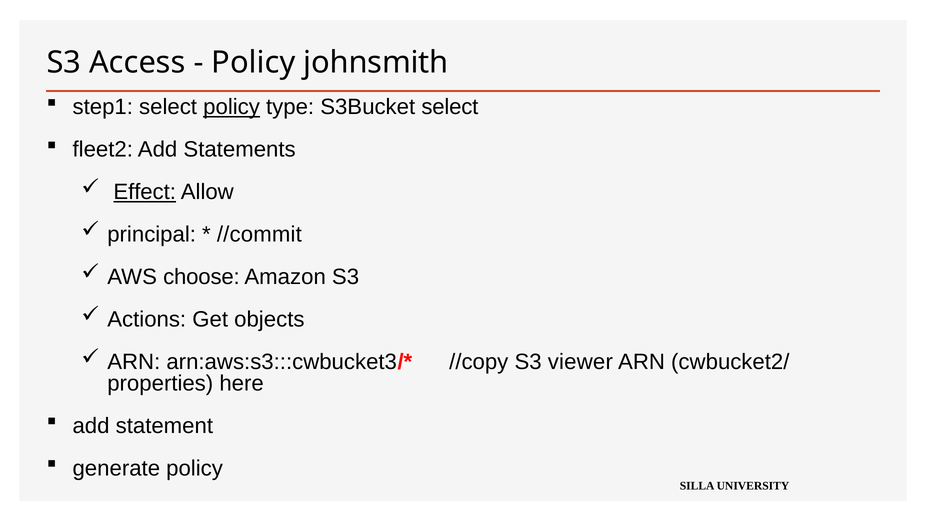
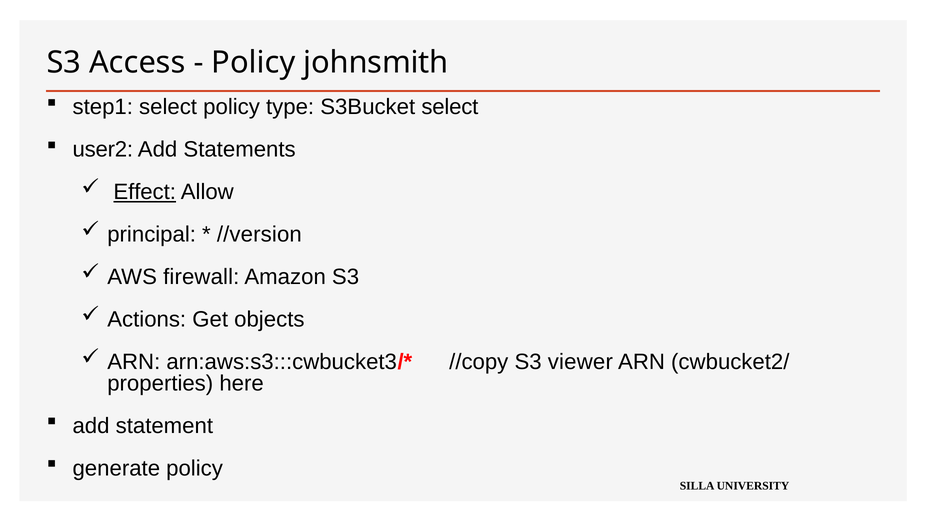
policy at (232, 107) underline: present -> none
fleet2: fleet2 -> user2
//commit: //commit -> //version
choose: choose -> firewall
